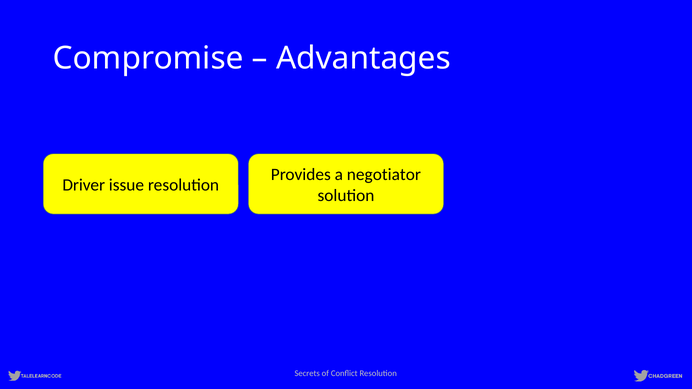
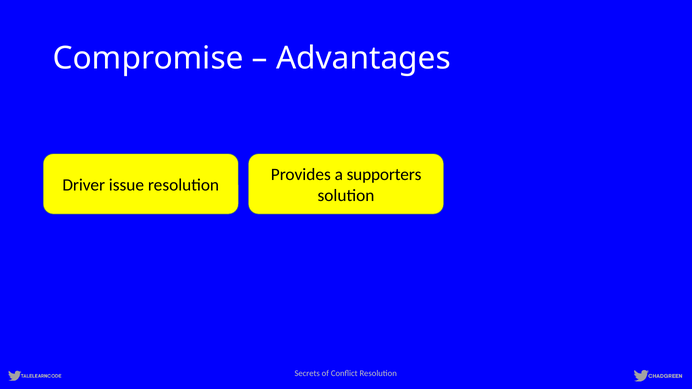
negotiator: negotiator -> supporters
